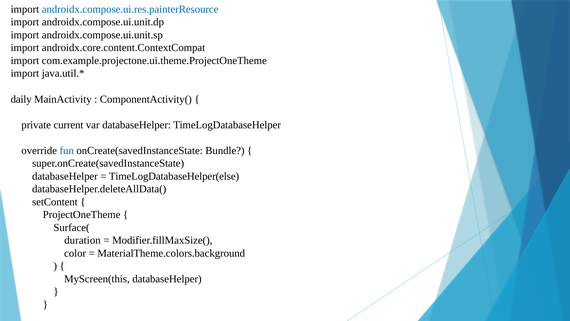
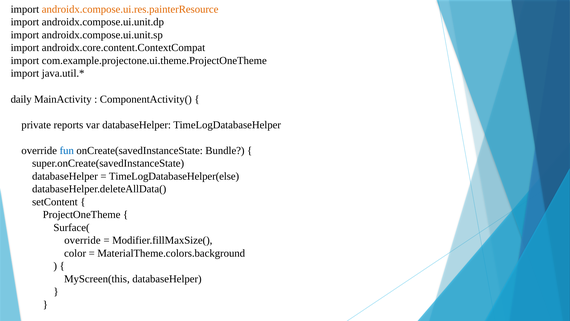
androidx.compose.ui.res.painterResource colour: blue -> orange
current: current -> reports
duration at (82, 240): duration -> override
